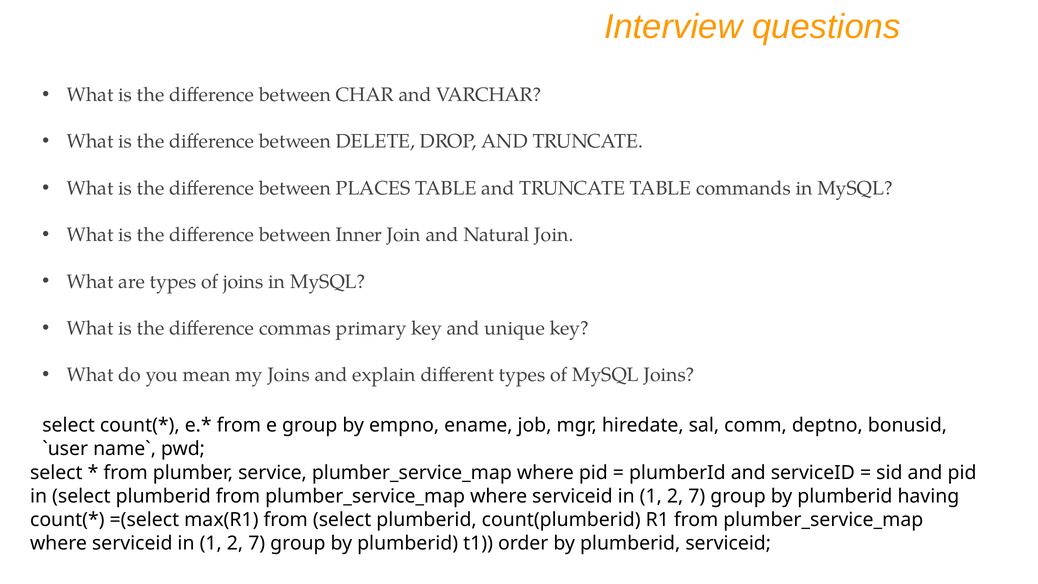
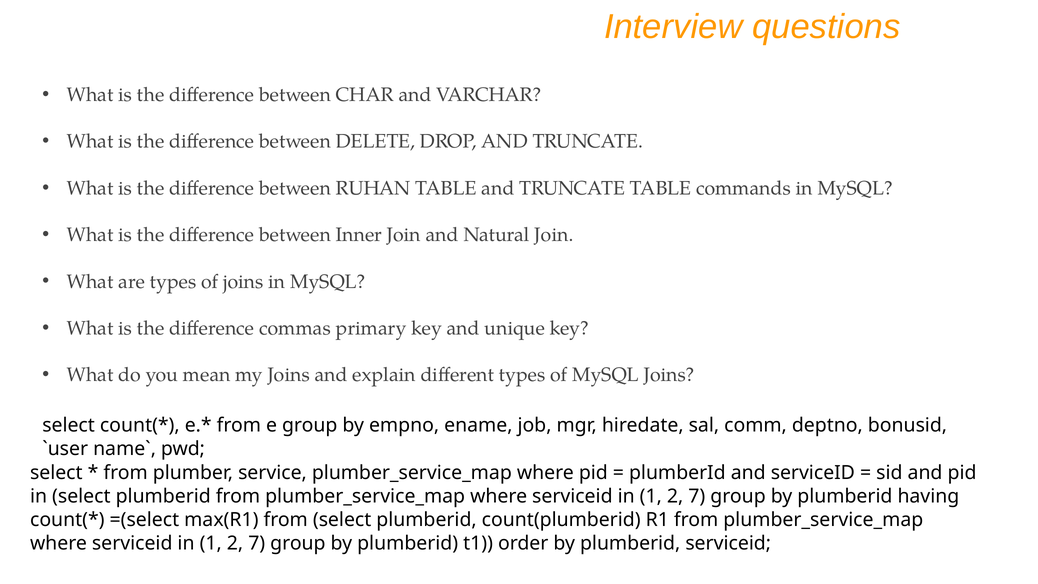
PLACES: PLACES -> RUHAN
